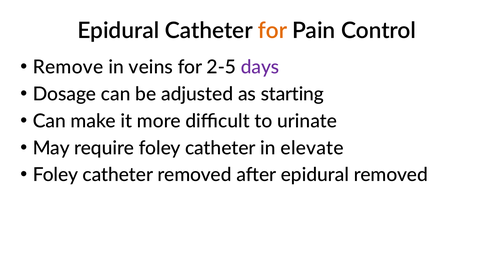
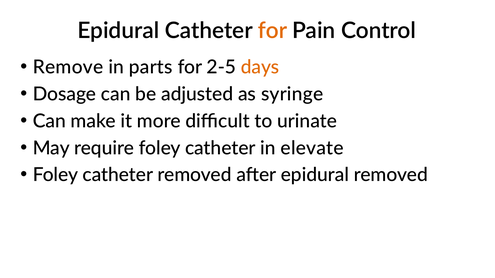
veins: veins -> parts
days colour: purple -> orange
starting: starting -> syringe
